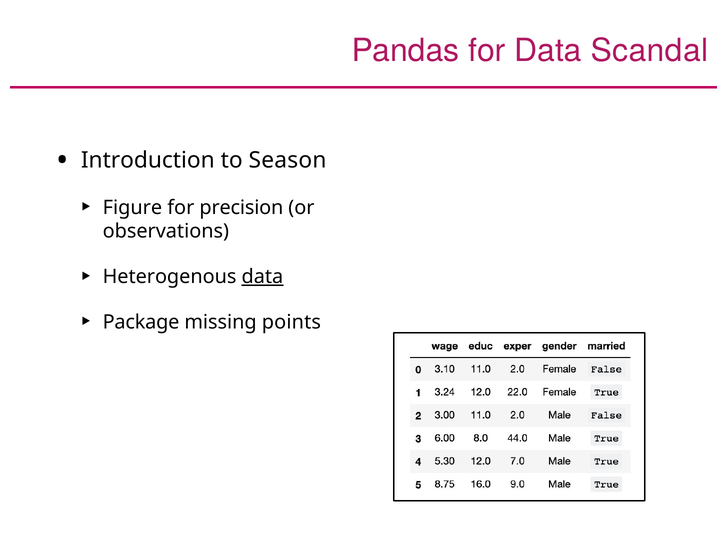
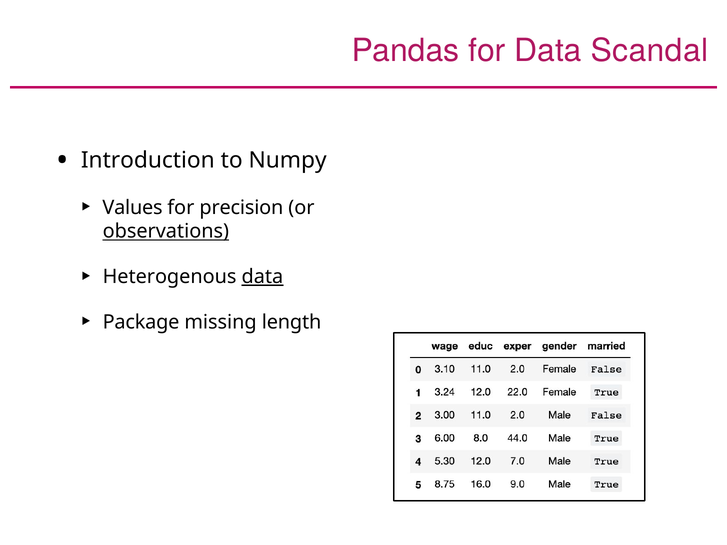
Season: Season -> Numpy
Figure: Figure -> Values
observations underline: none -> present
points: points -> length
